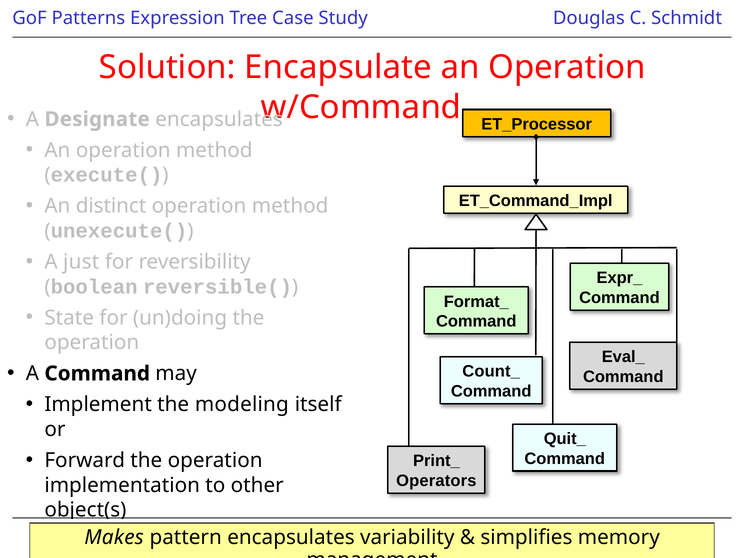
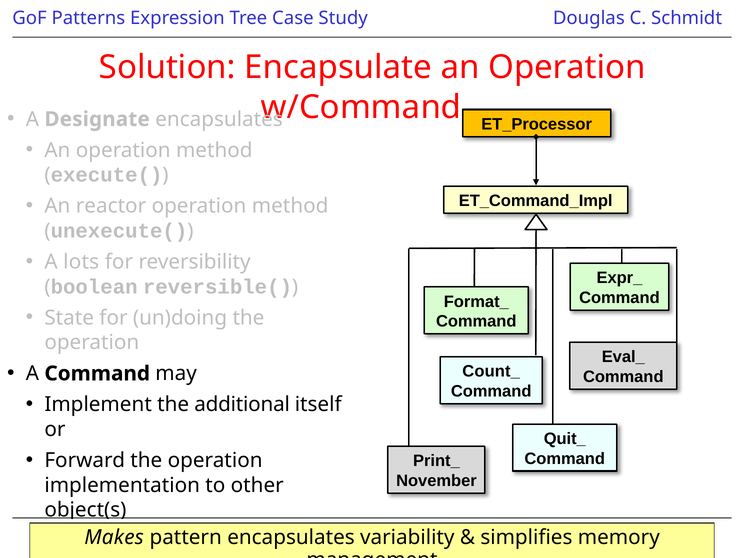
distinct: distinct -> reactor
just: just -> lots
modeling: modeling -> additional
Operators: Operators -> November
